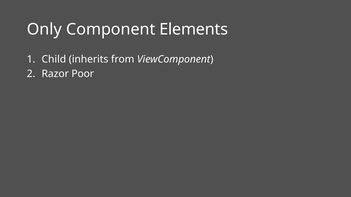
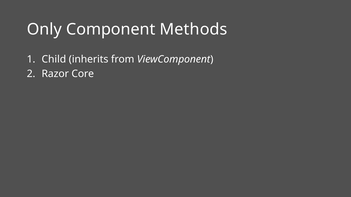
Elements: Elements -> Methods
Poor: Poor -> Core
